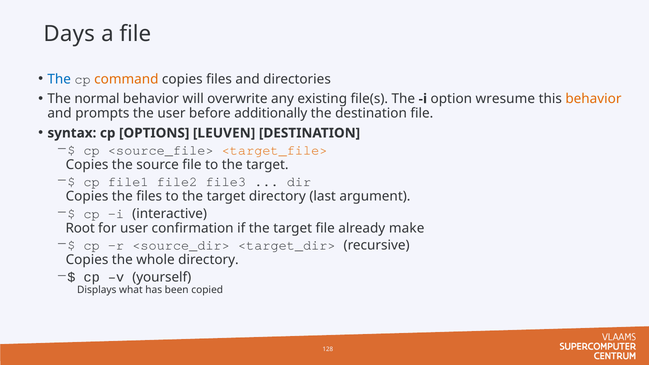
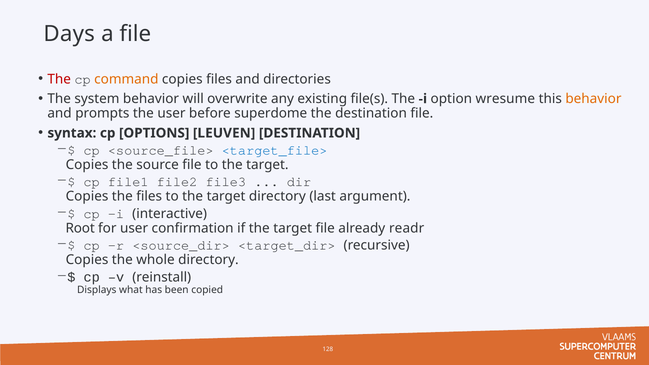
The at (59, 79) colour: blue -> red
normal: normal -> system
additionally: additionally -> superdome
<target_file> colour: orange -> blue
make: make -> readr
yourself: yourself -> reinstall
